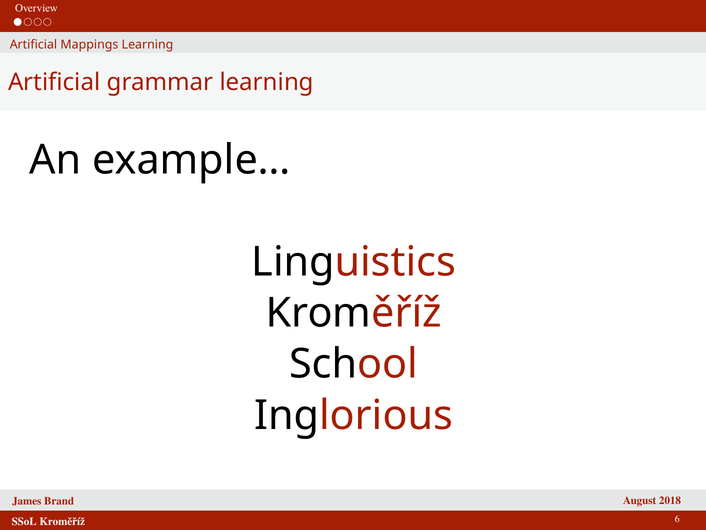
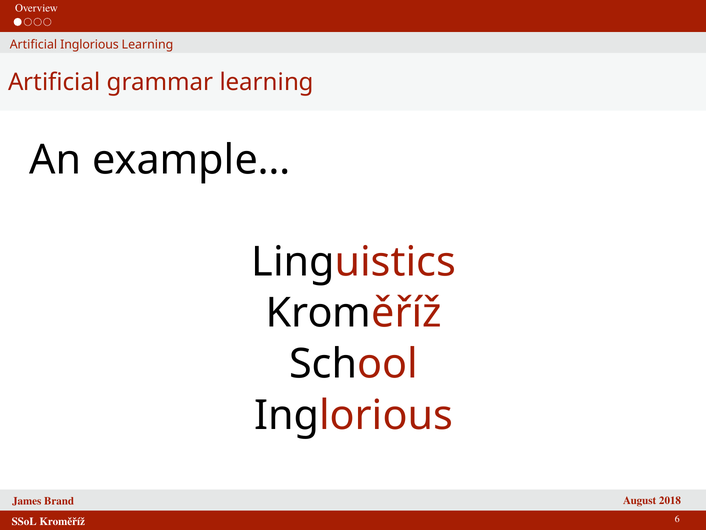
Artificial Mappings: Mappings -> Inglorious
